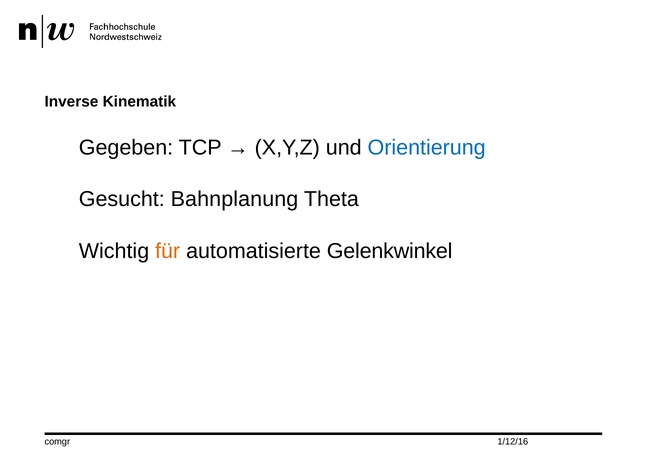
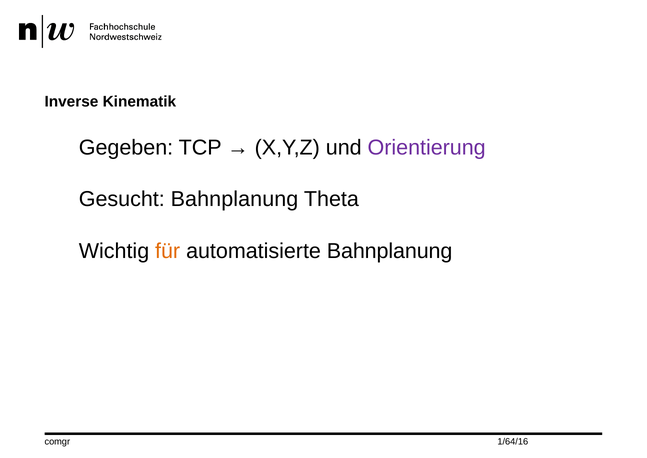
Orientierung colour: blue -> purple
automatisierte Gelenkwinkel: Gelenkwinkel -> Bahnplanung
1/12/16: 1/12/16 -> 1/64/16
